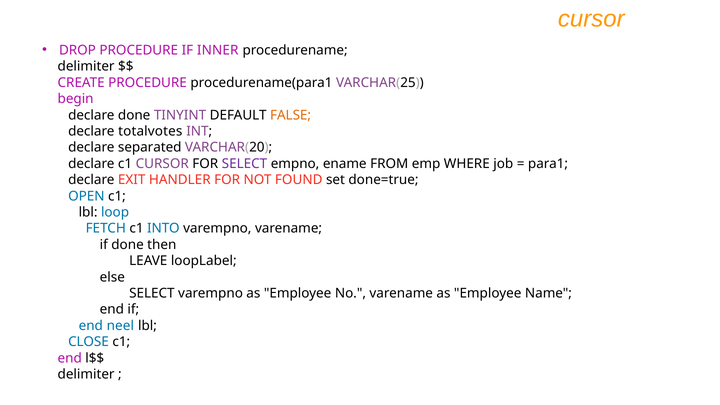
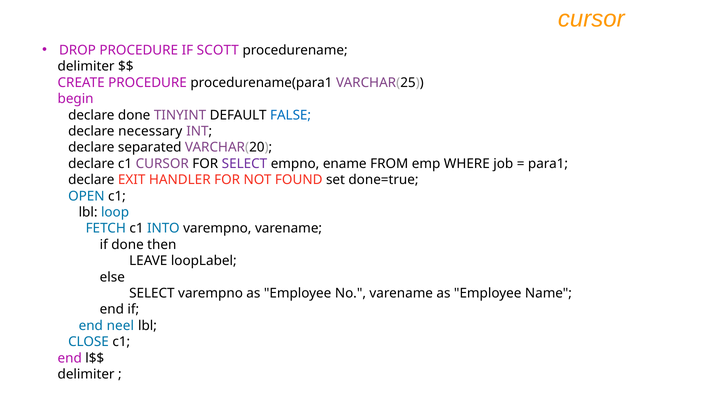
INNER: INNER -> SCOTT
FALSE colour: orange -> blue
totalvotes: totalvotes -> necessary
